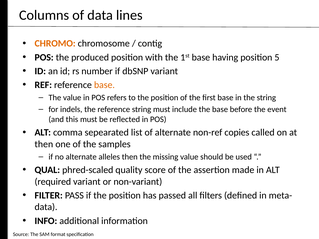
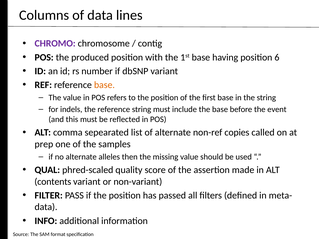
CHROMO colour: orange -> purple
5: 5 -> 6
then at (44, 144): then -> prep
required: required -> contents
